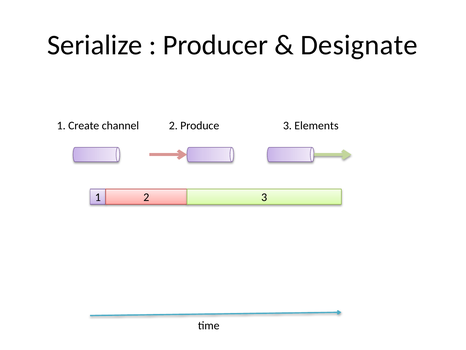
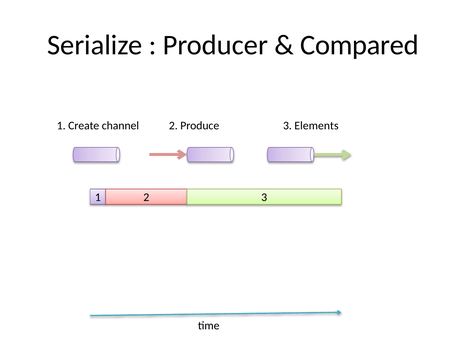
Designate: Designate -> Compared
